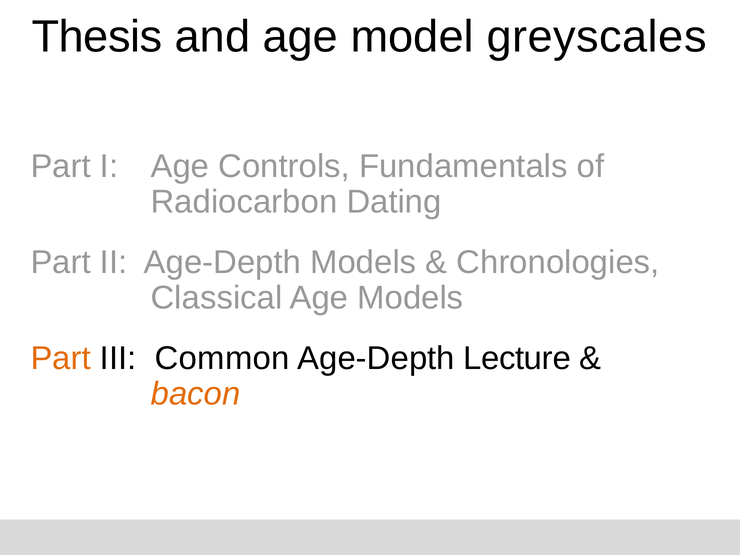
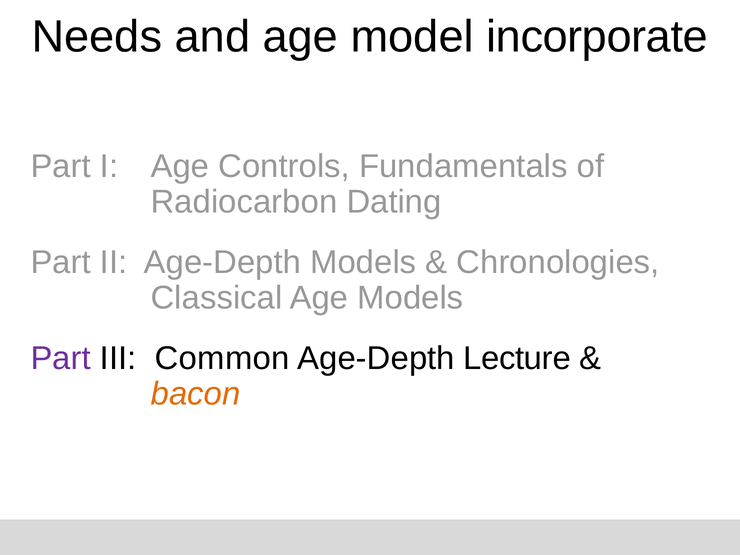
Thesis: Thesis -> Needs
greyscales: greyscales -> incorporate
Part at (61, 359) colour: orange -> purple
